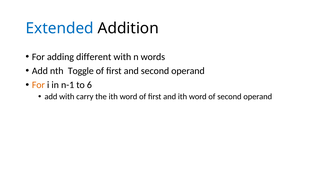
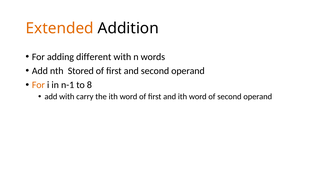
Extended colour: blue -> orange
Toggle: Toggle -> Stored
6: 6 -> 8
